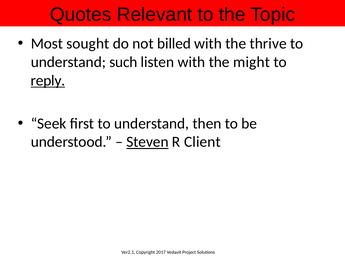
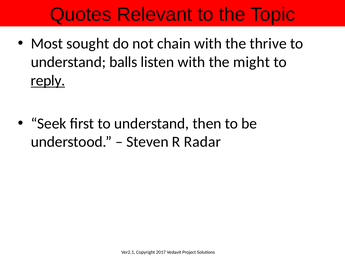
billed: billed -> chain
such: such -> balls
Steven underline: present -> none
Client: Client -> Radar
